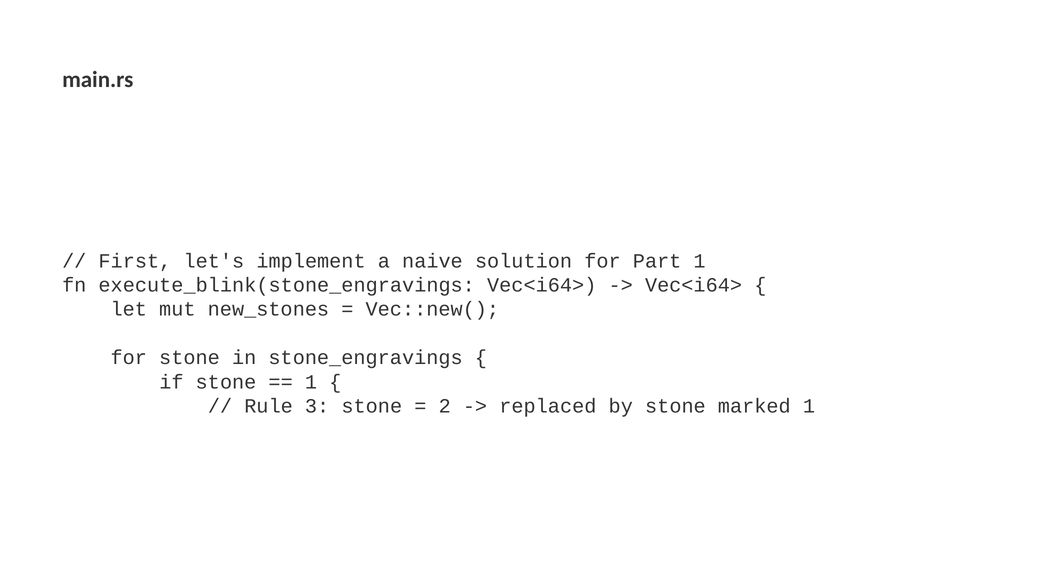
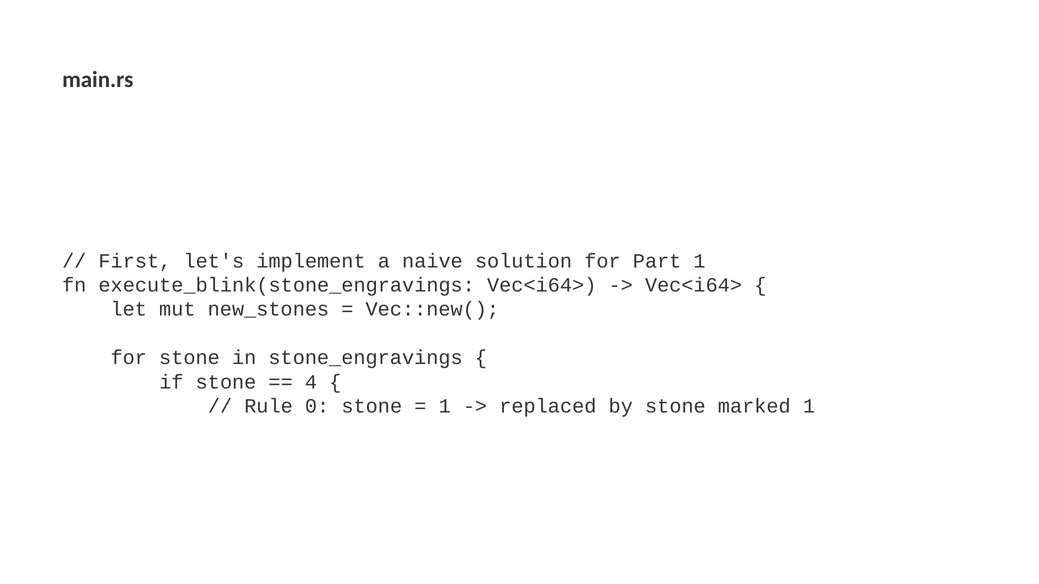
1 at (311, 382): 1 -> 4
3: 3 -> 0
2 at (445, 407): 2 -> 1
